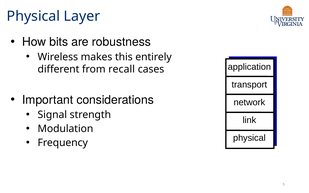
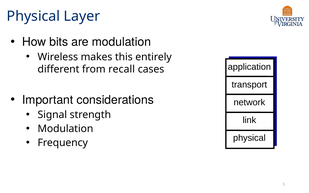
are robustness: robustness -> modulation
